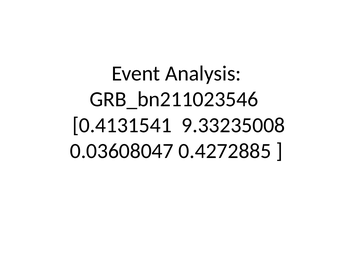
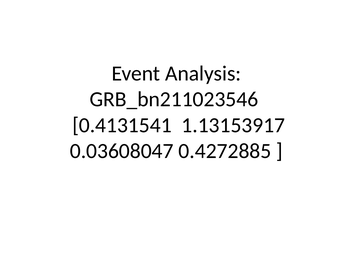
9.33235008: 9.33235008 -> 1.13153917
